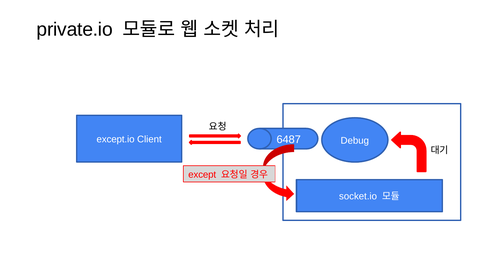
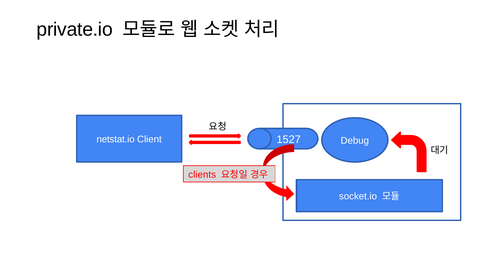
except.io: except.io -> netstat.io
6487: 6487 -> 1527
except: except -> clients
